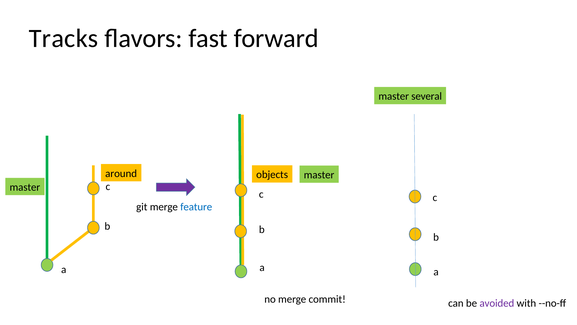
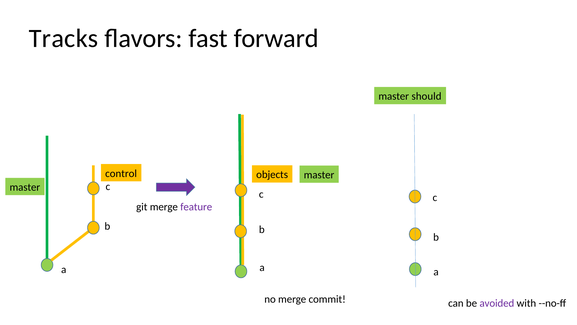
several: several -> should
around: around -> control
feature colour: blue -> purple
